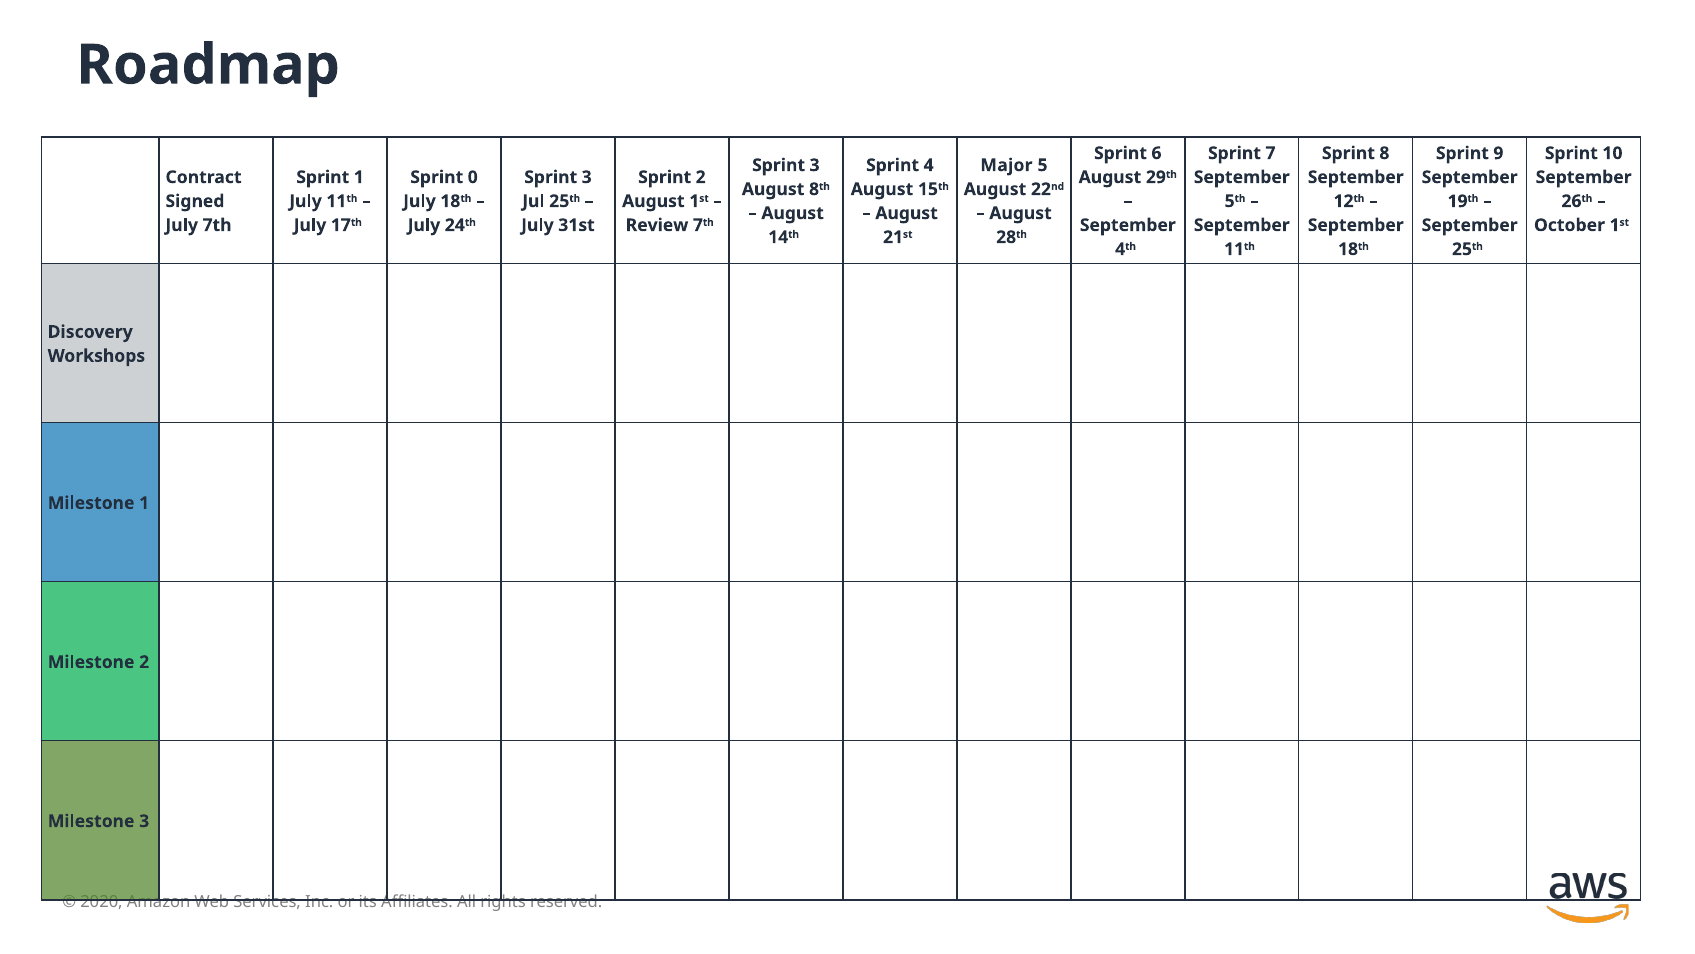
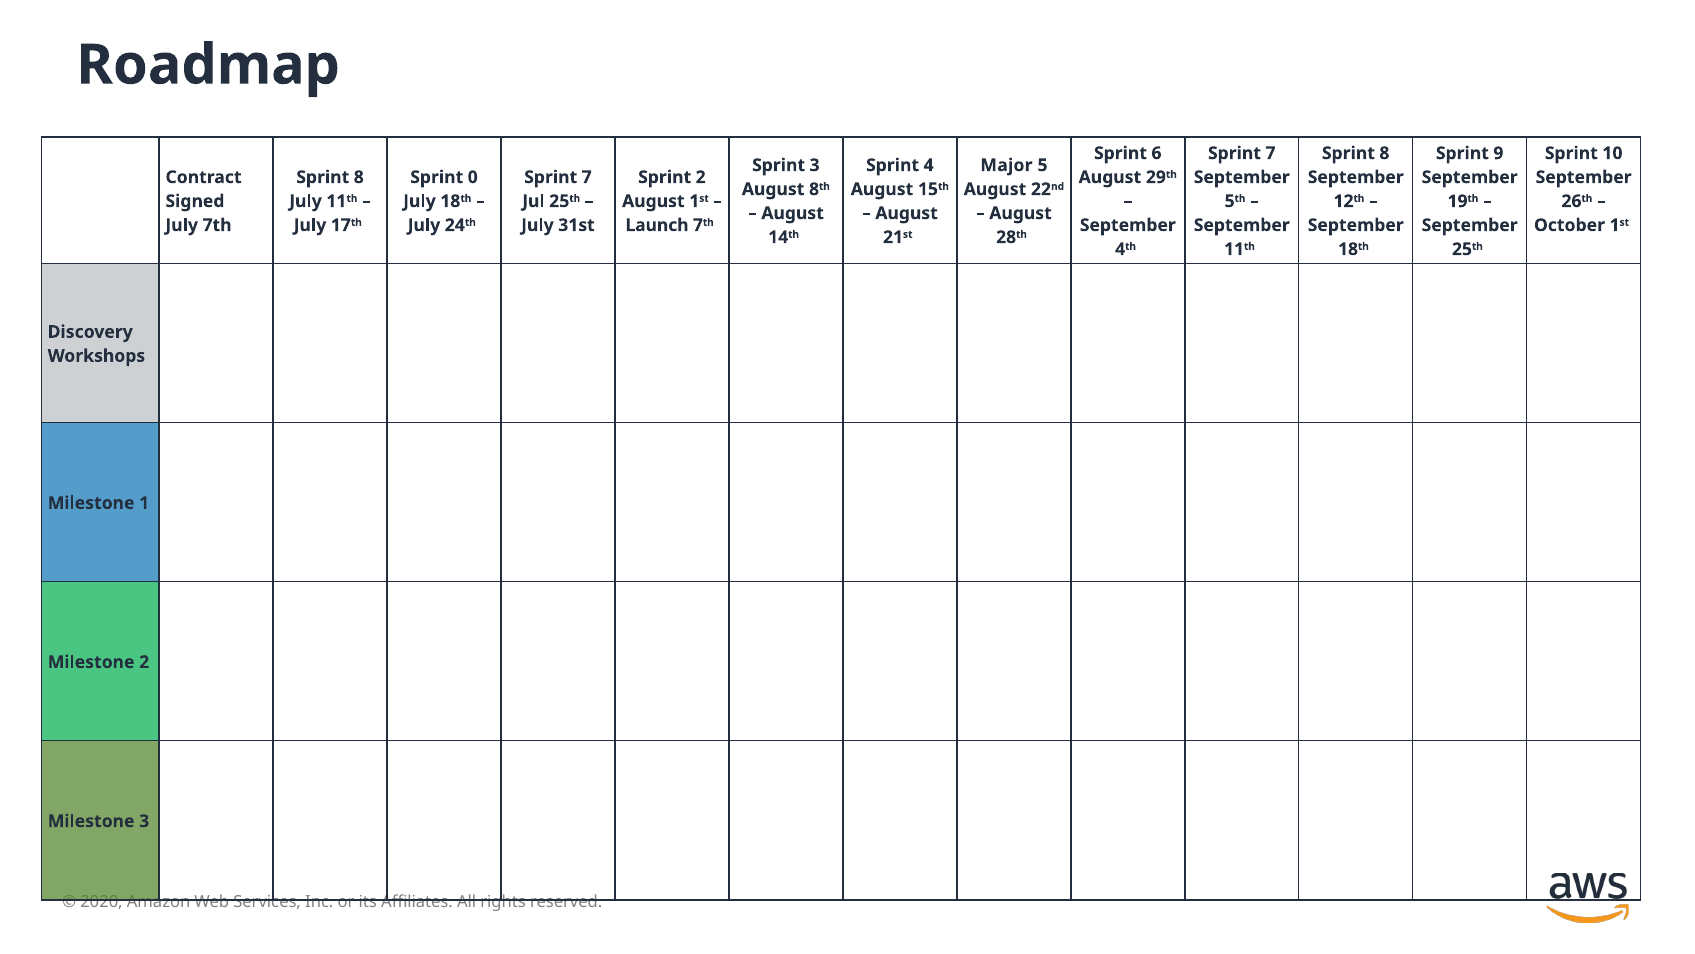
1 at (359, 177): 1 -> 8
3 at (587, 177): 3 -> 7
Review: Review -> Launch
